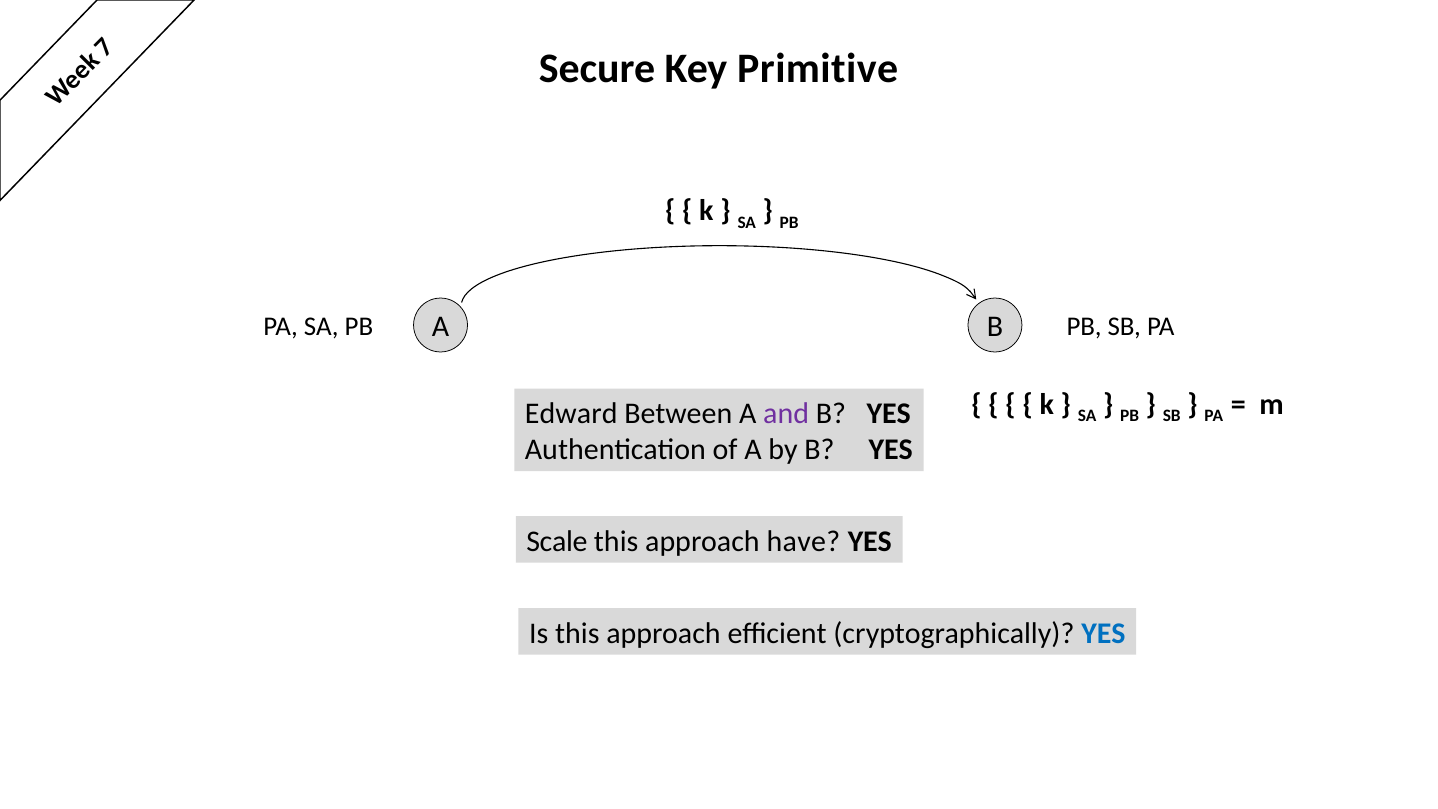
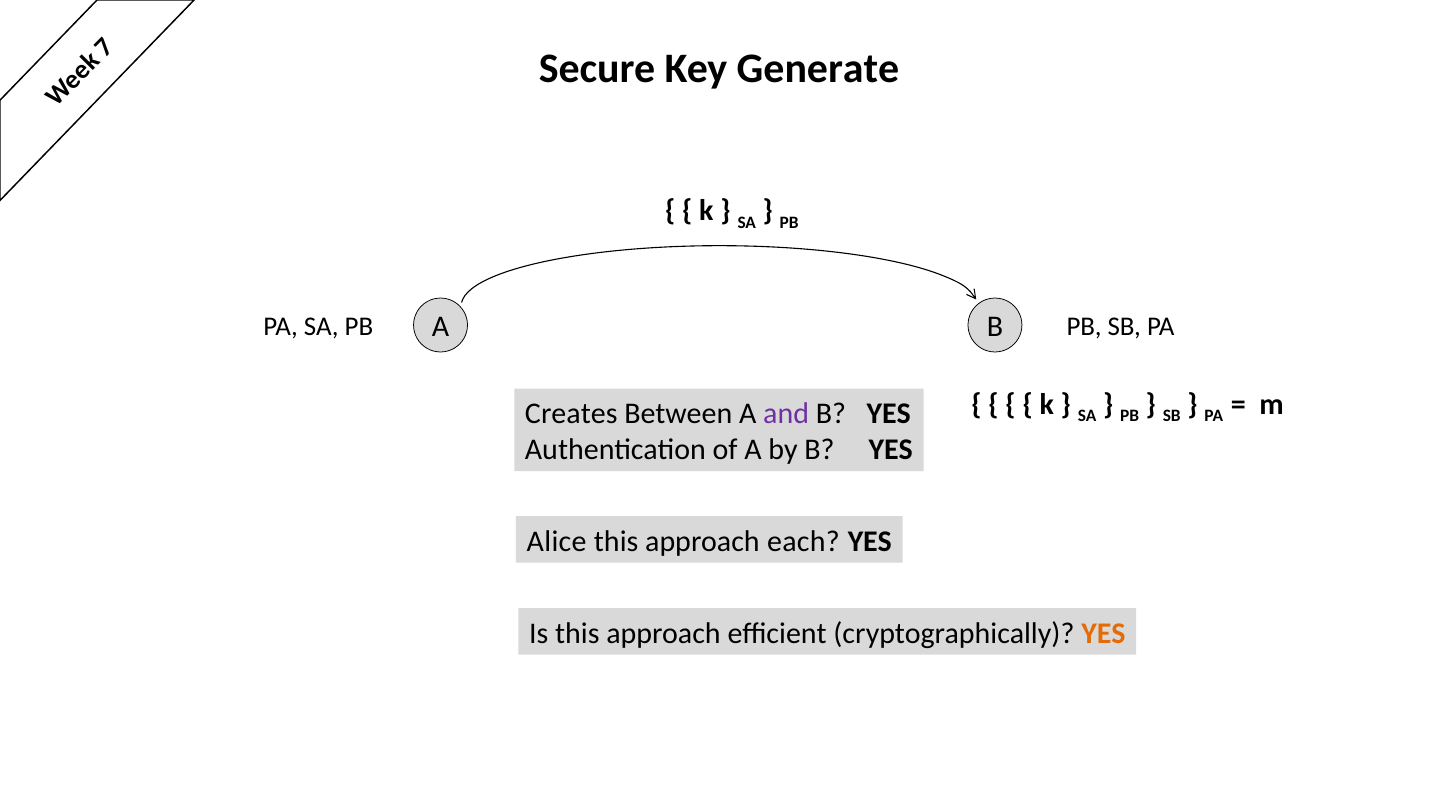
Primitive: Primitive -> Generate
Edward: Edward -> Creates
Scale: Scale -> Alice
have: have -> each
YES at (1104, 633) colour: blue -> orange
